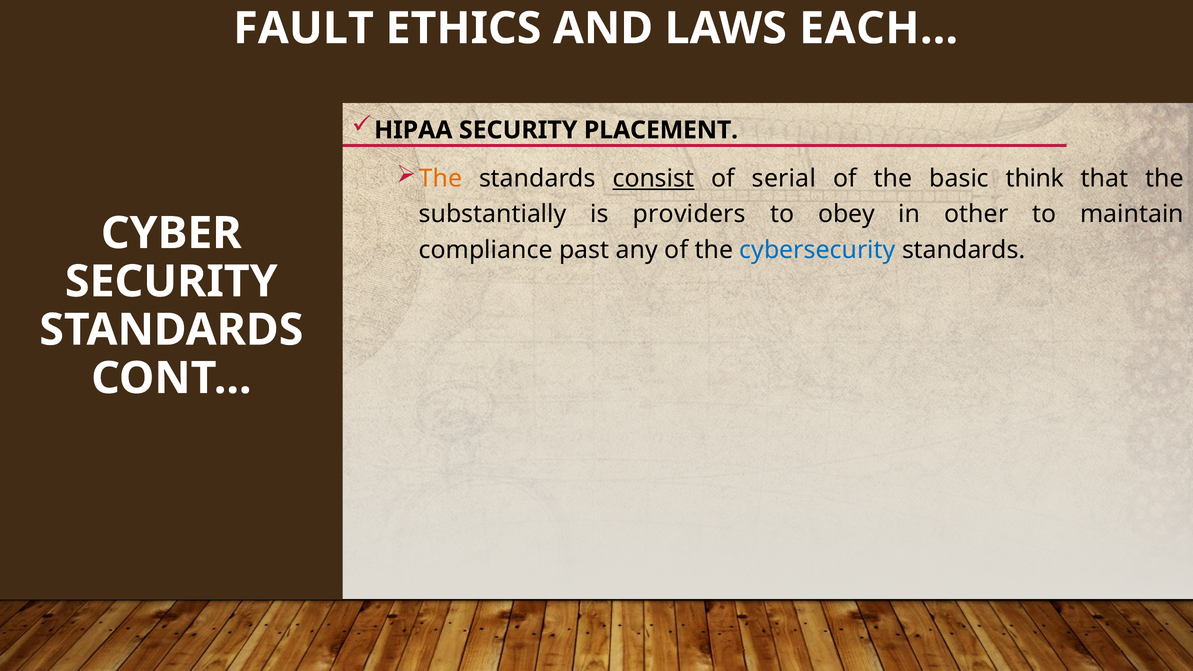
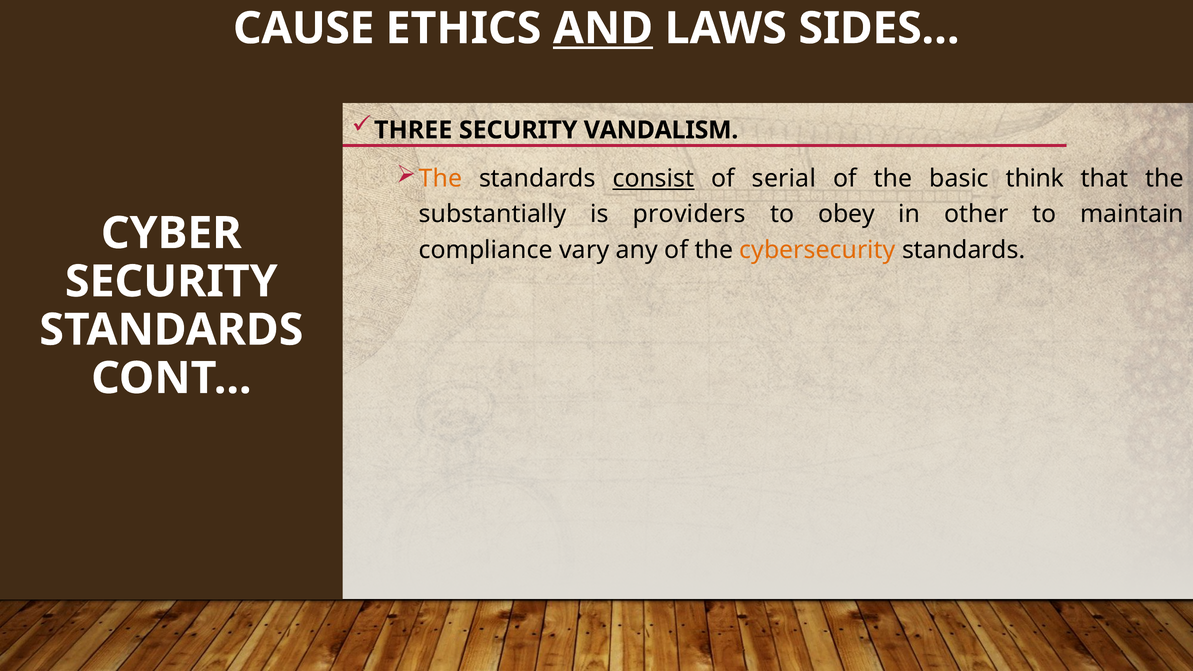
FAULT: FAULT -> CAUSE
AND underline: none -> present
EACH…: EACH… -> SIDES…
HIPAA: HIPAA -> THREE
PLACEMENT: PLACEMENT -> VANDALISM
past: past -> vary
cybersecurity colour: blue -> orange
